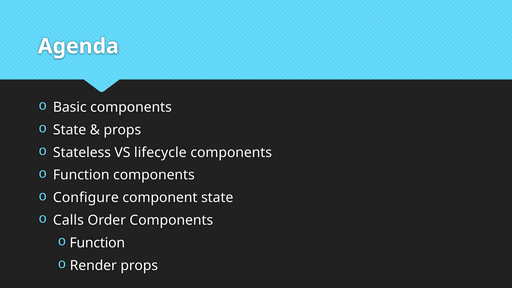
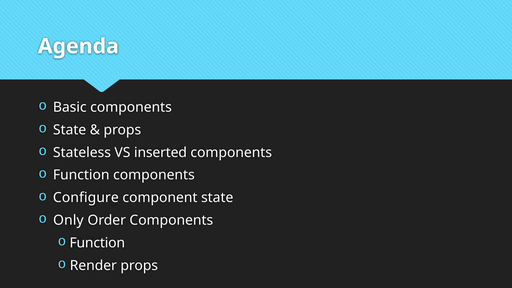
lifecycle: lifecycle -> inserted
Calls: Calls -> Only
